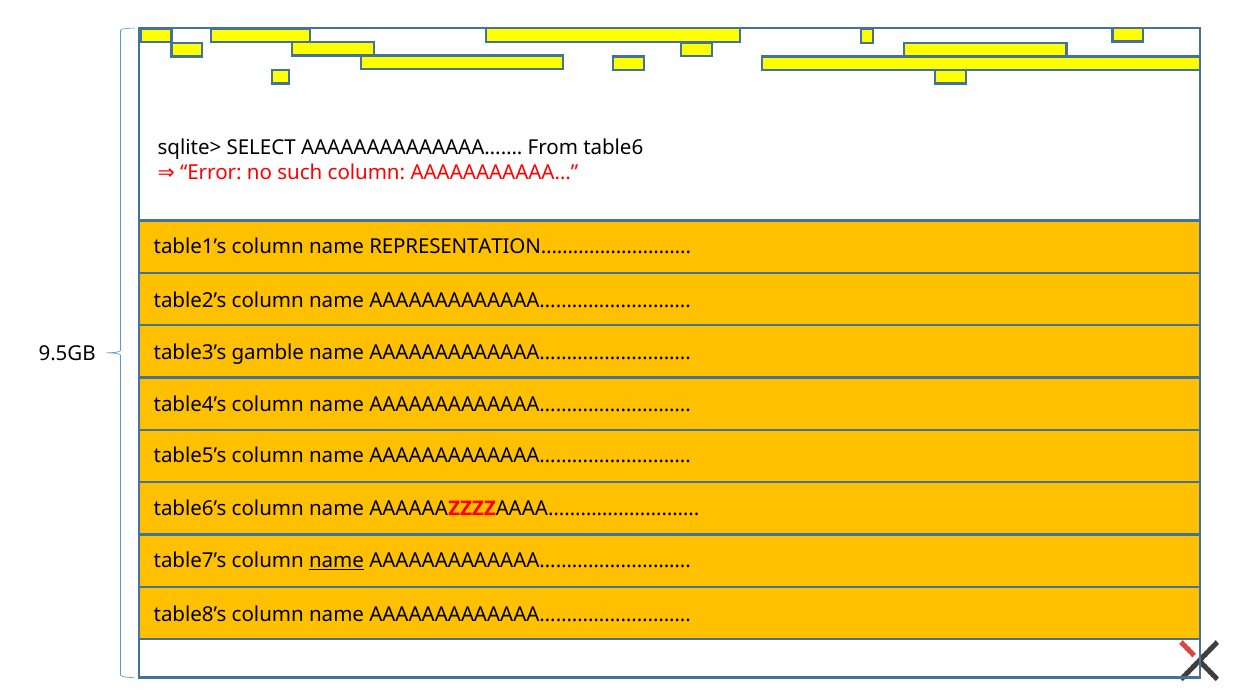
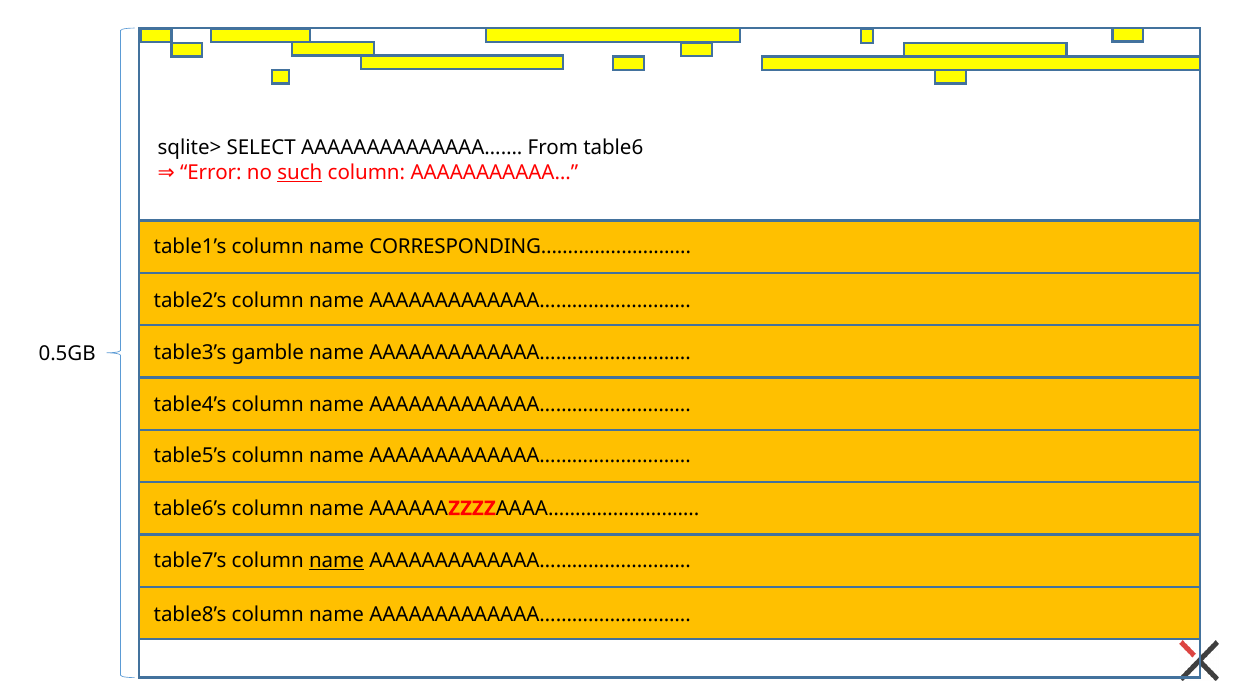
such underline: none -> present
REPRESENTATION………………………: REPRESENTATION……………………… -> CORRESPONDING………………………
9.5GB: 9.5GB -> 0.5GB
